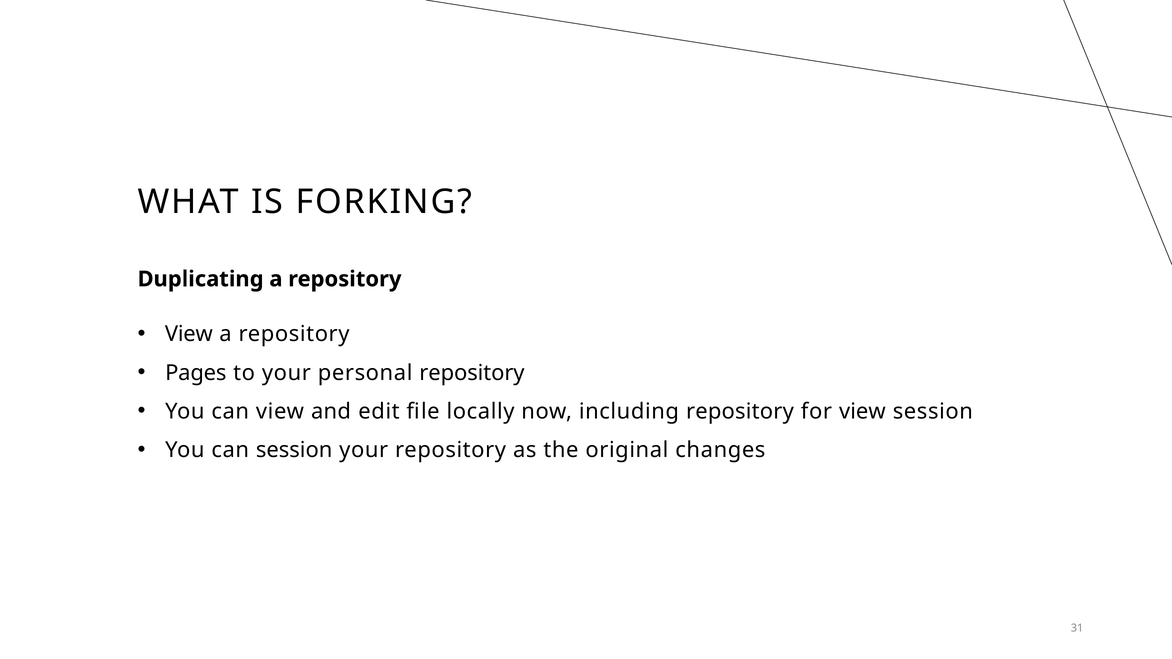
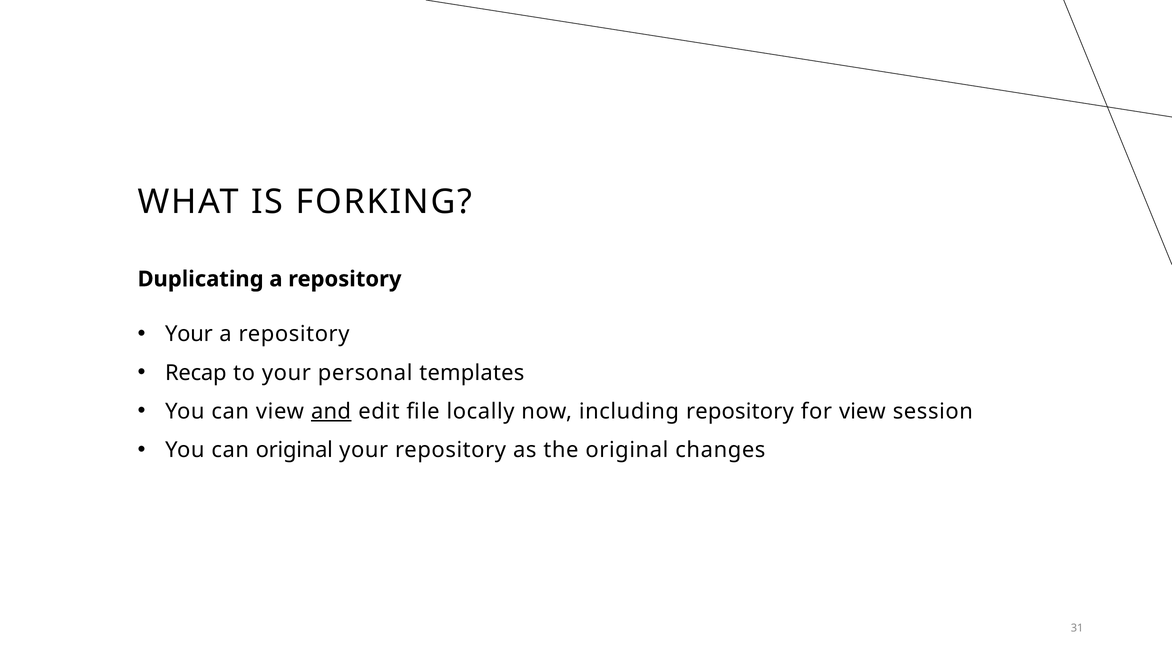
View at (189, 334): View -> Your
Pages: Pages -> Recap
personal repository: repository -> templates
and underline: none -> present
can session: session -> original
